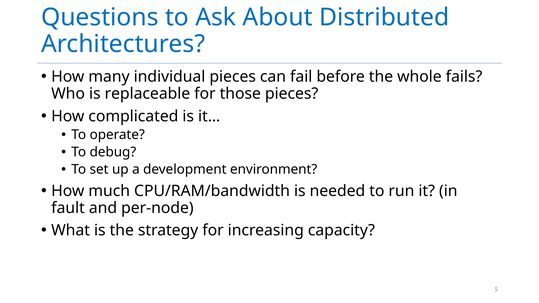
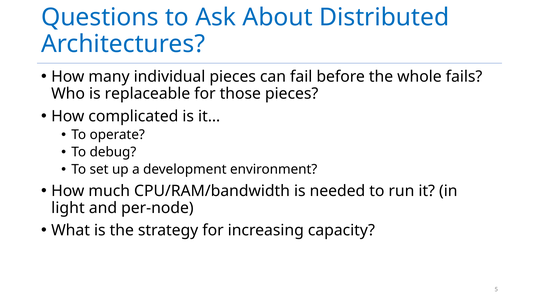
fault: fault -> light
